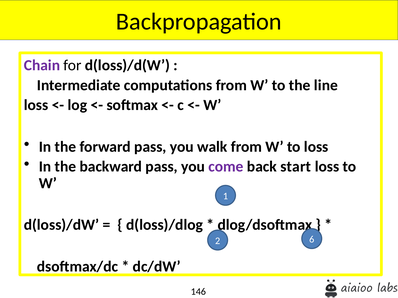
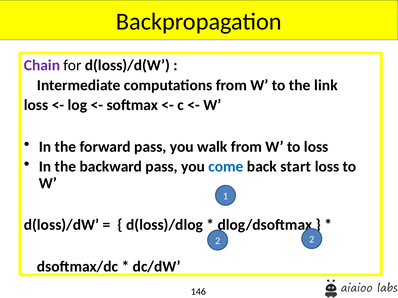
line: line -> link
come colour: purple -> blue
2 6: 6 -> 2
